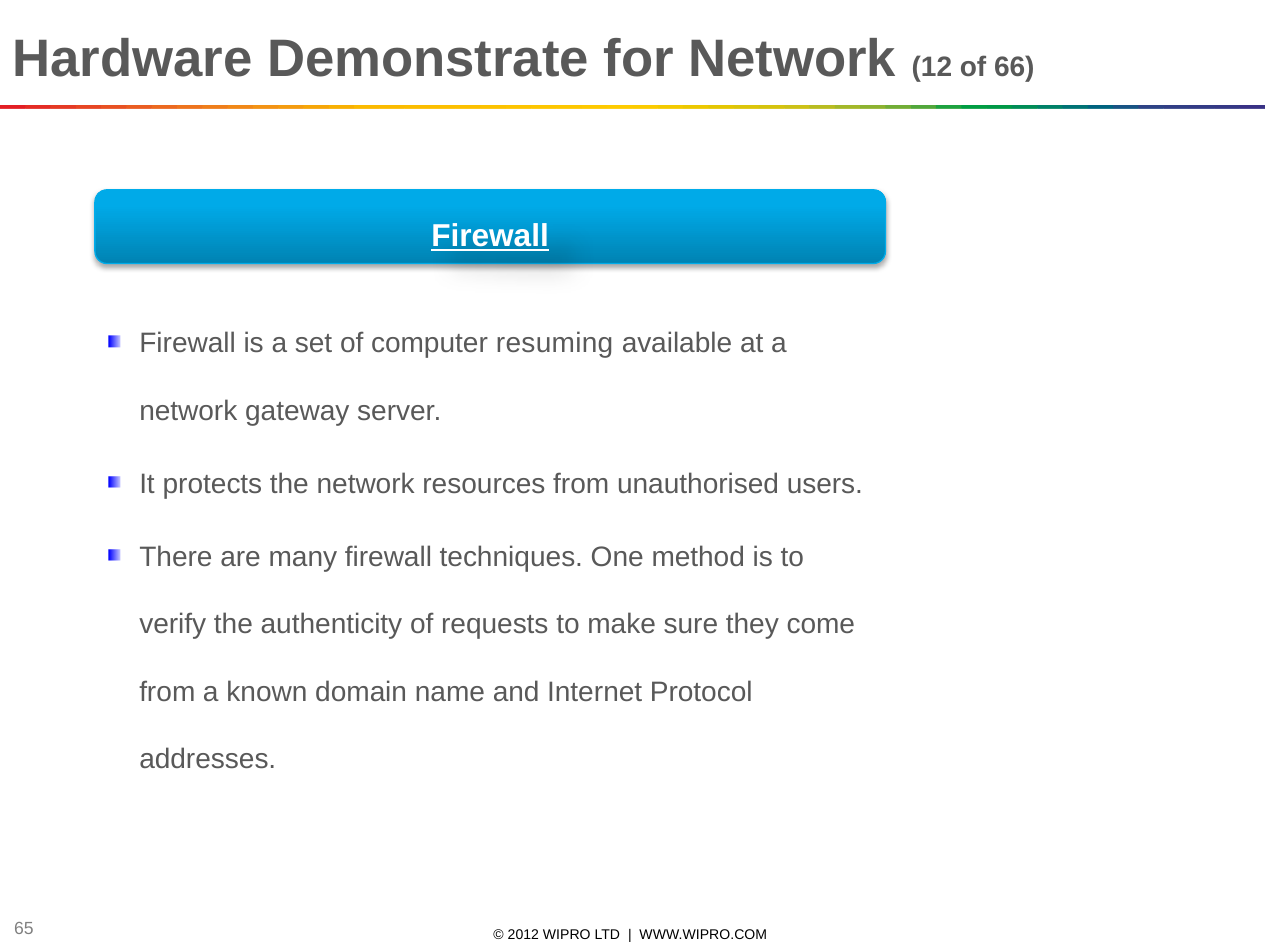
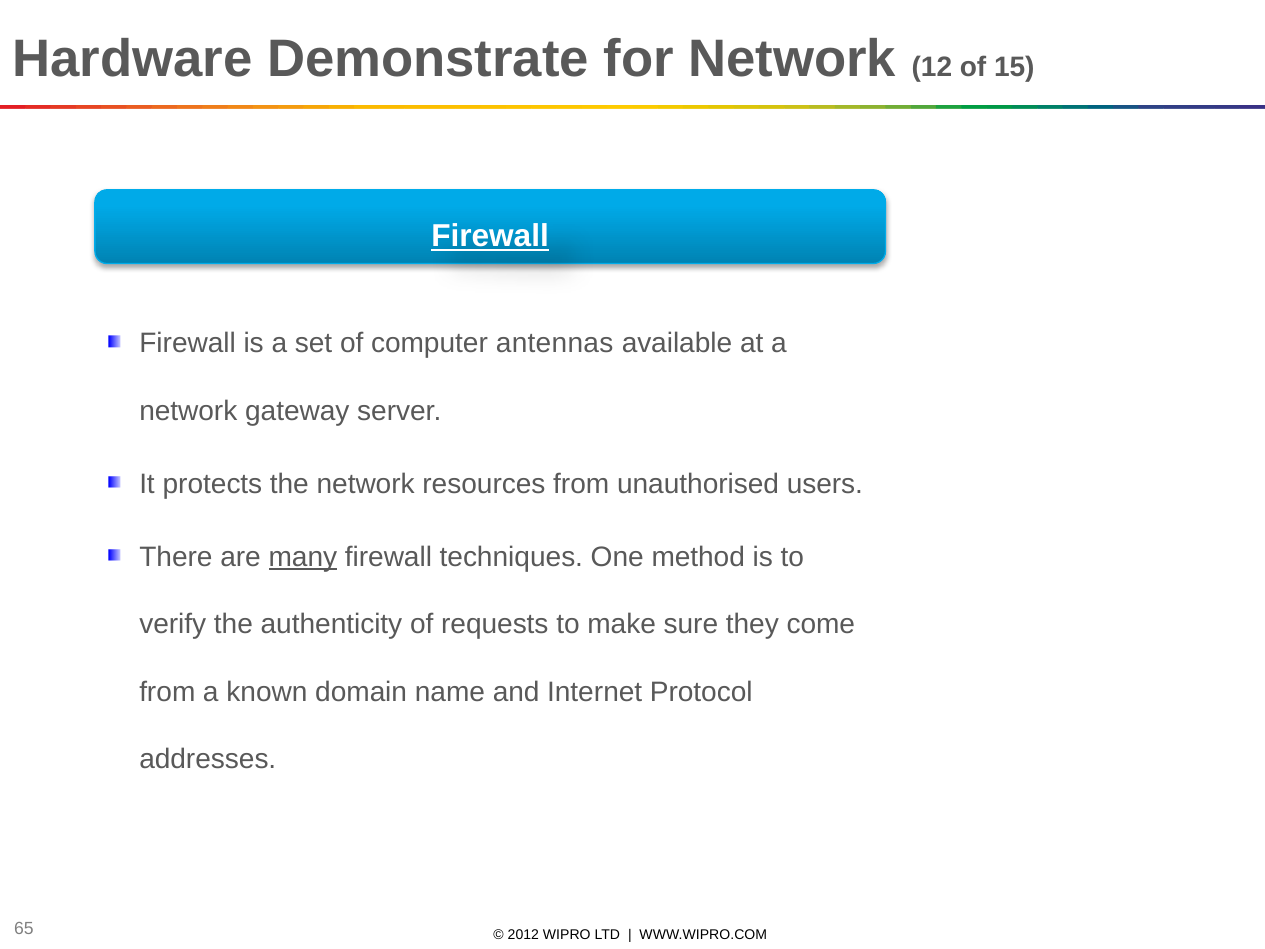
66: 66 -> 15
resuming: resuming -> antennas
many underline: none -> present
